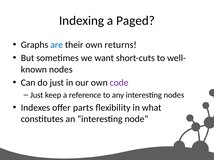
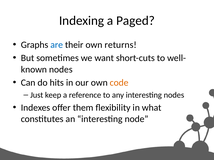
do just: just -> hits
code colour: purple -> orange
parts: parts -> them
